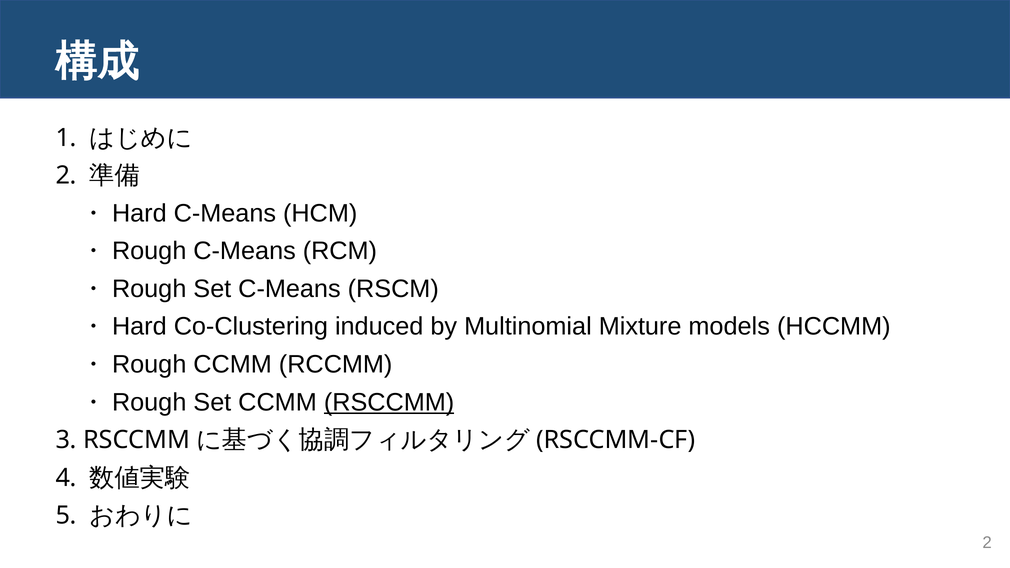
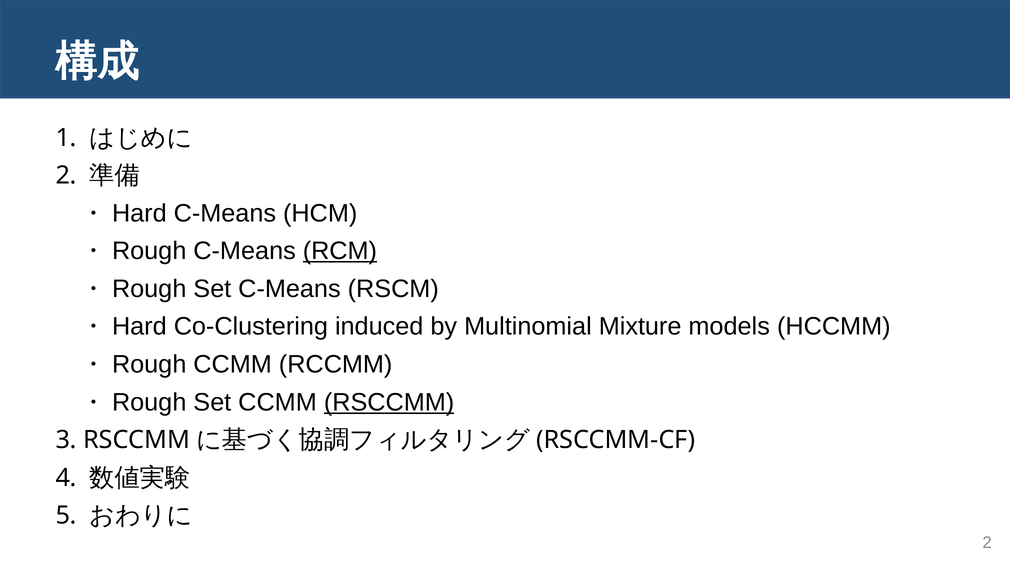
RCM underline: none -> present
